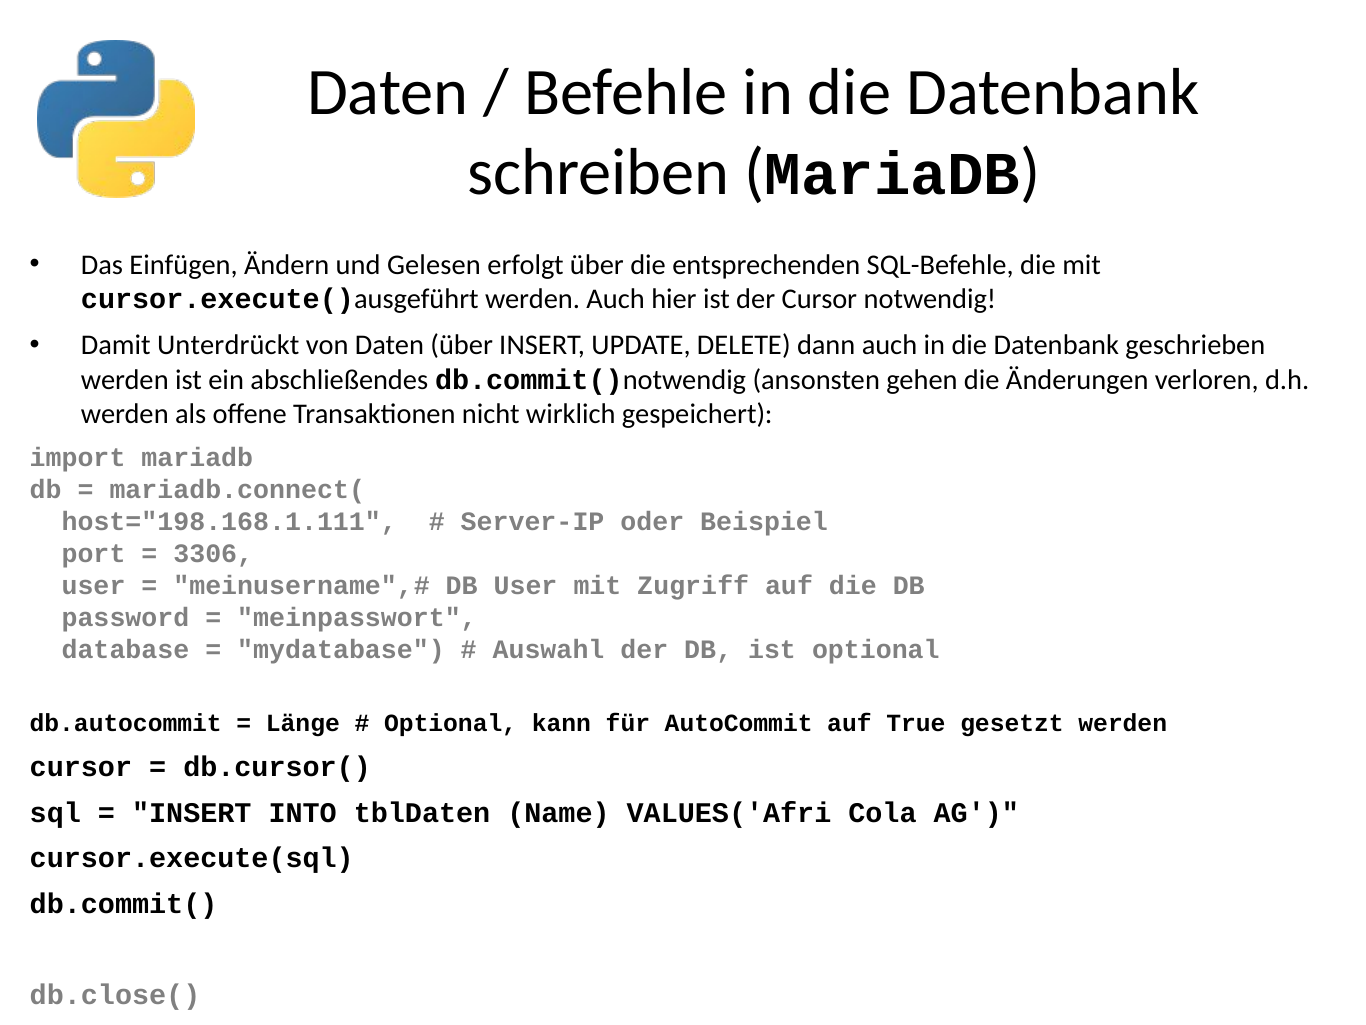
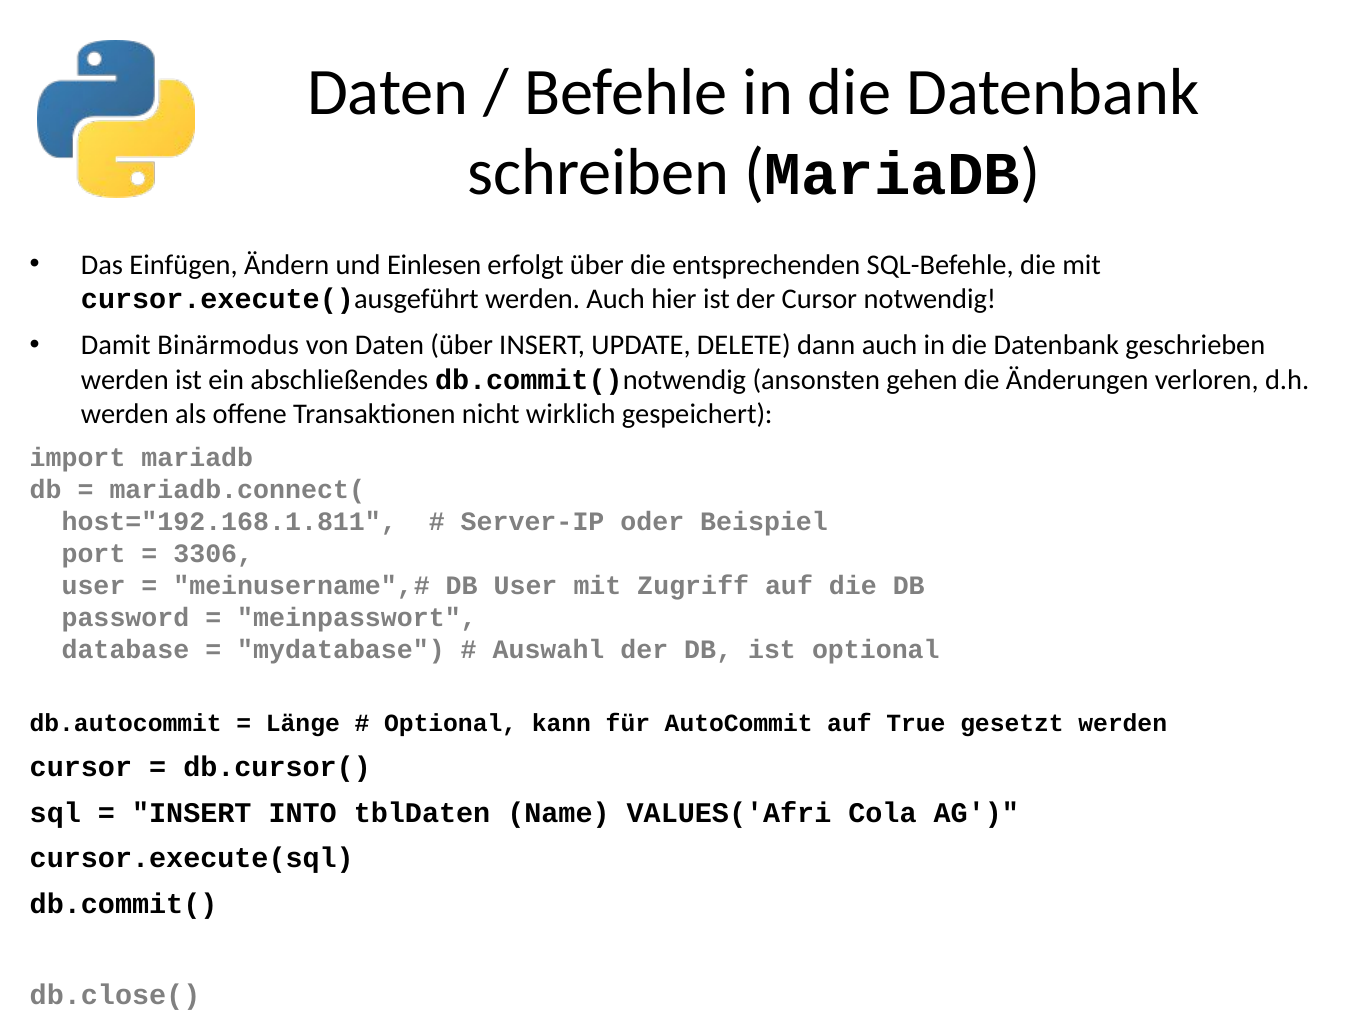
Gelesen: Gelesen -> Einlesen
Unterdrückt: Unterdrückt -> Binärmodus
host="198.168.1.111: host="198.168.1.111 -> host="192.168.1.811
